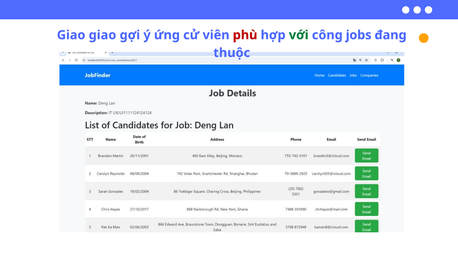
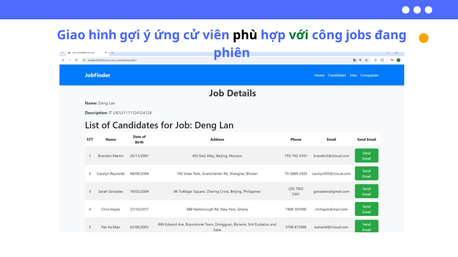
Giao giao: giao -> hình
phù colour: red -> black
thuộc: thuộc -> phiên
